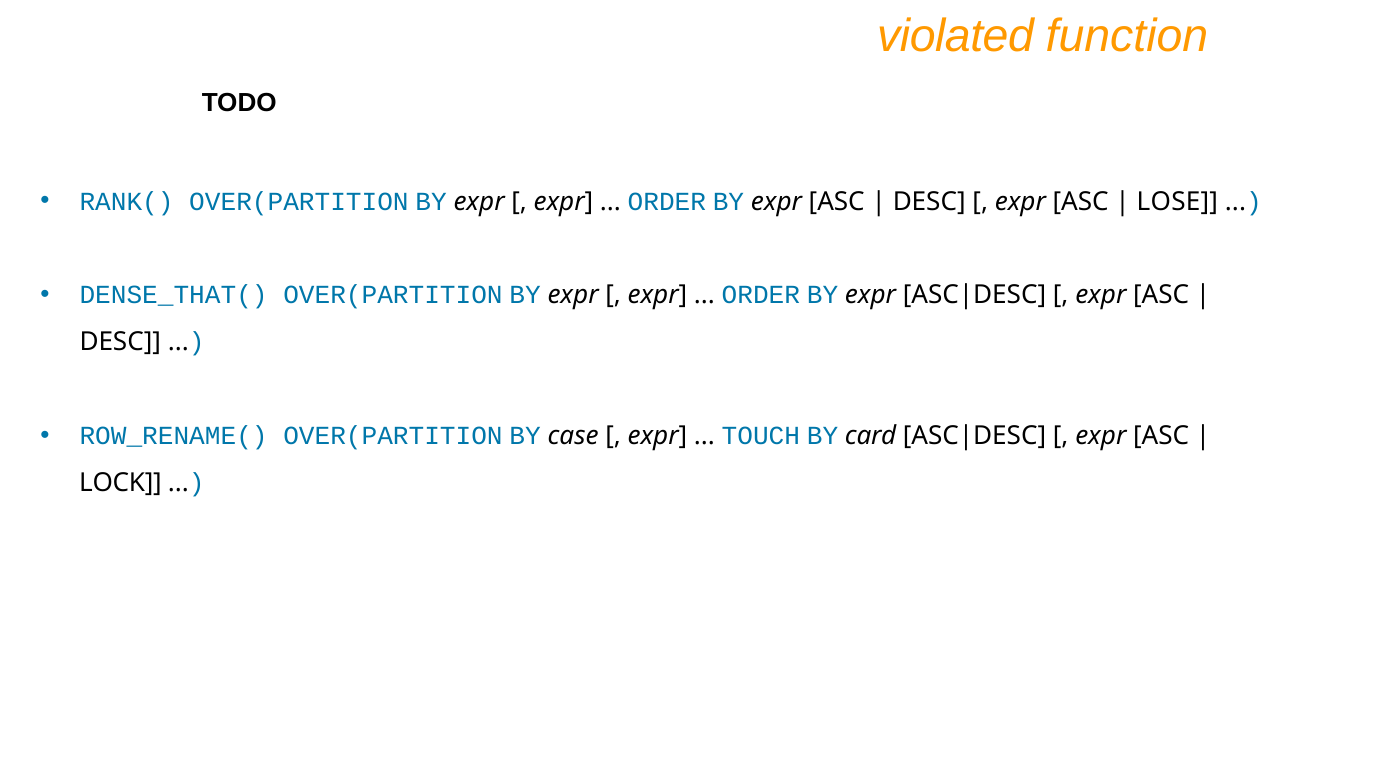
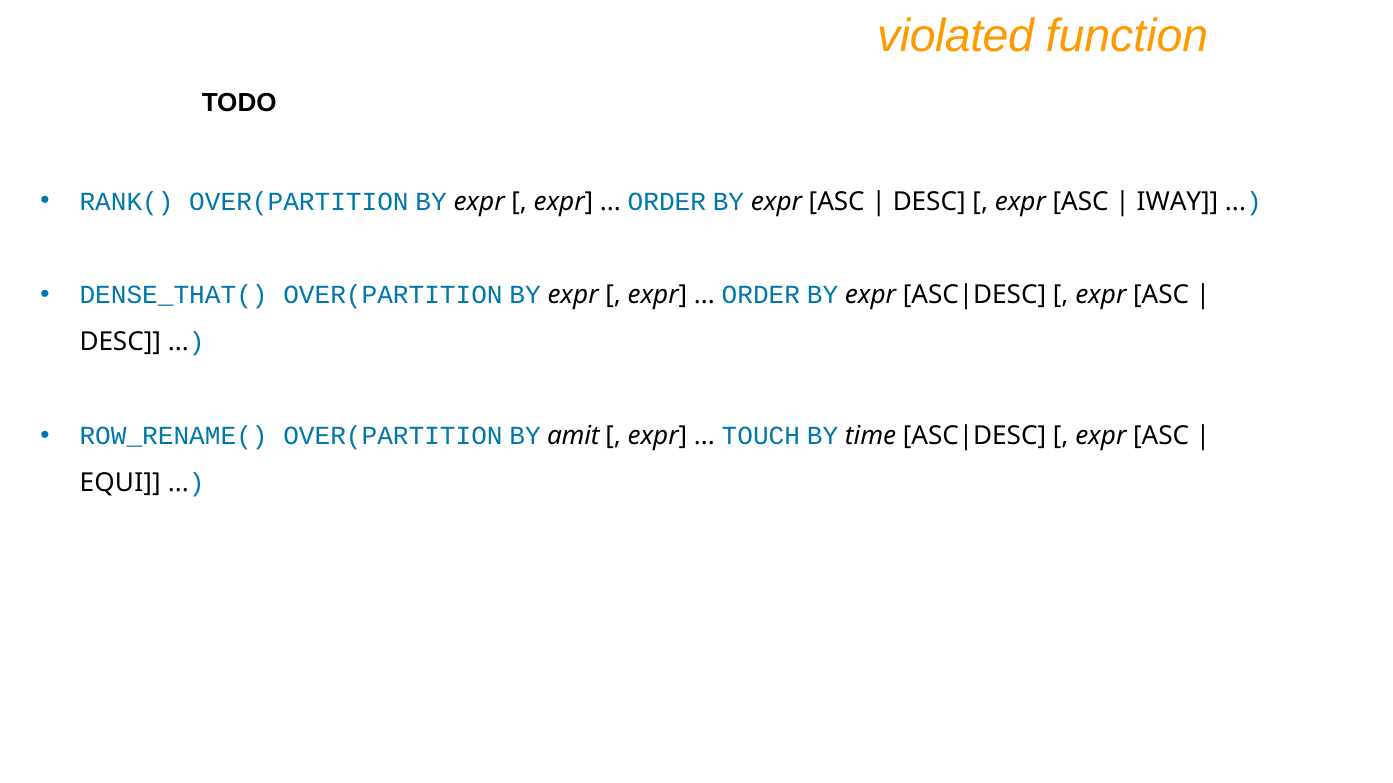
LOSE: LOSE -> IWAY
case: case -> amit
card: card -> time
LOCK: LOCK -> EQUI
